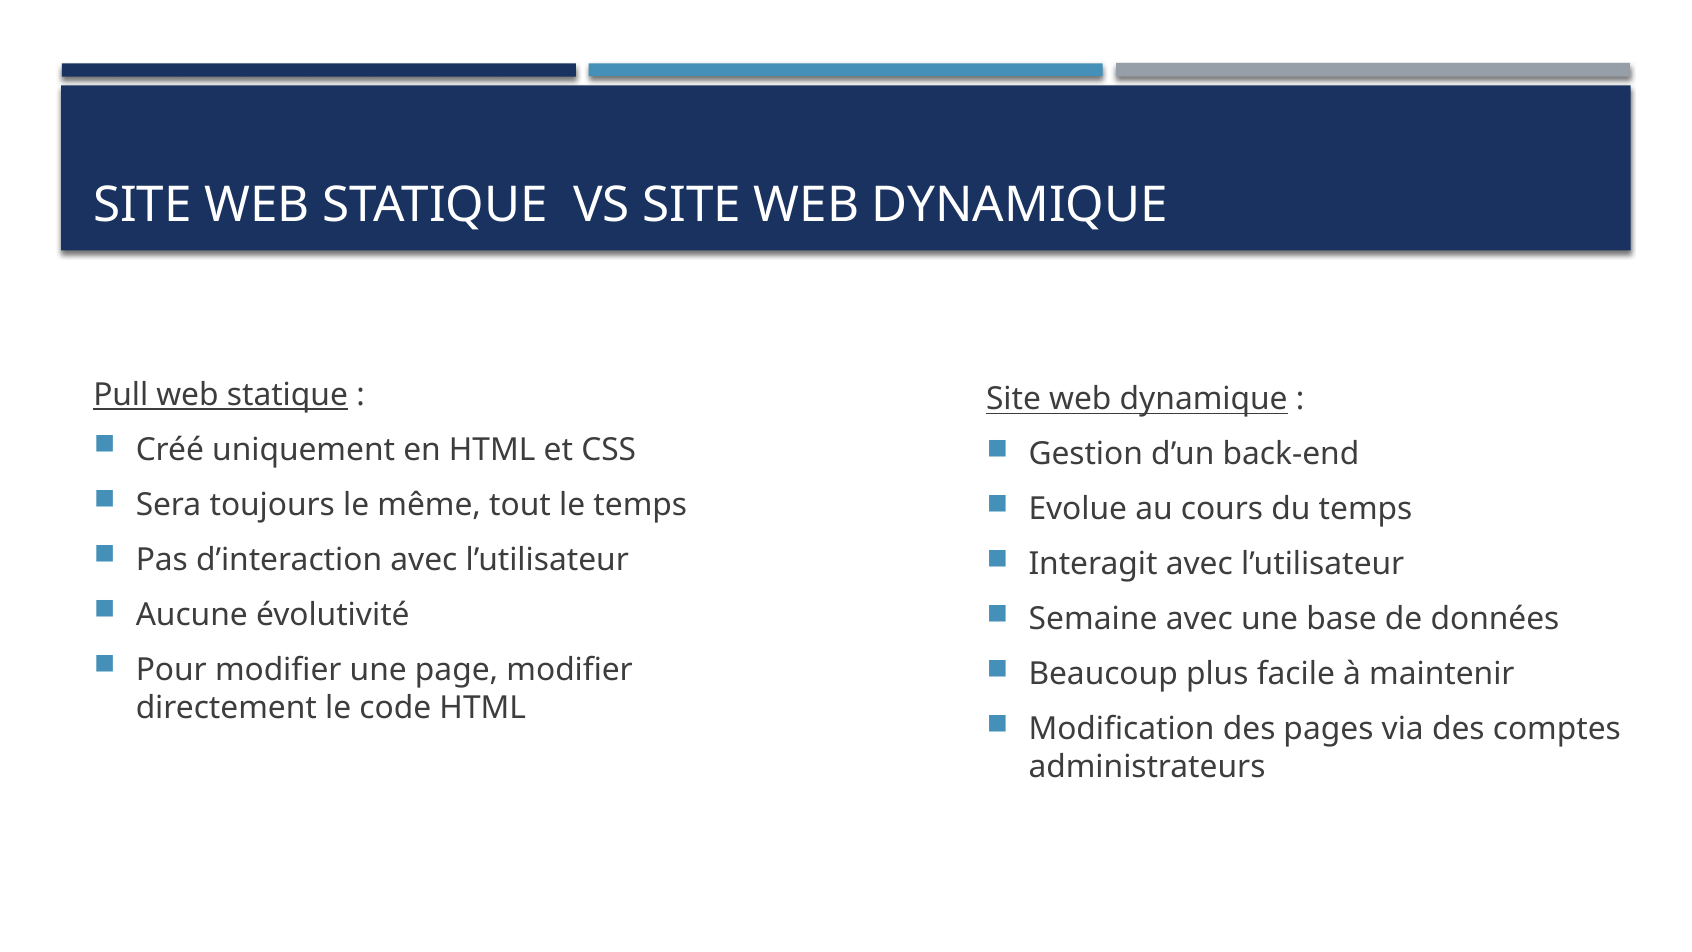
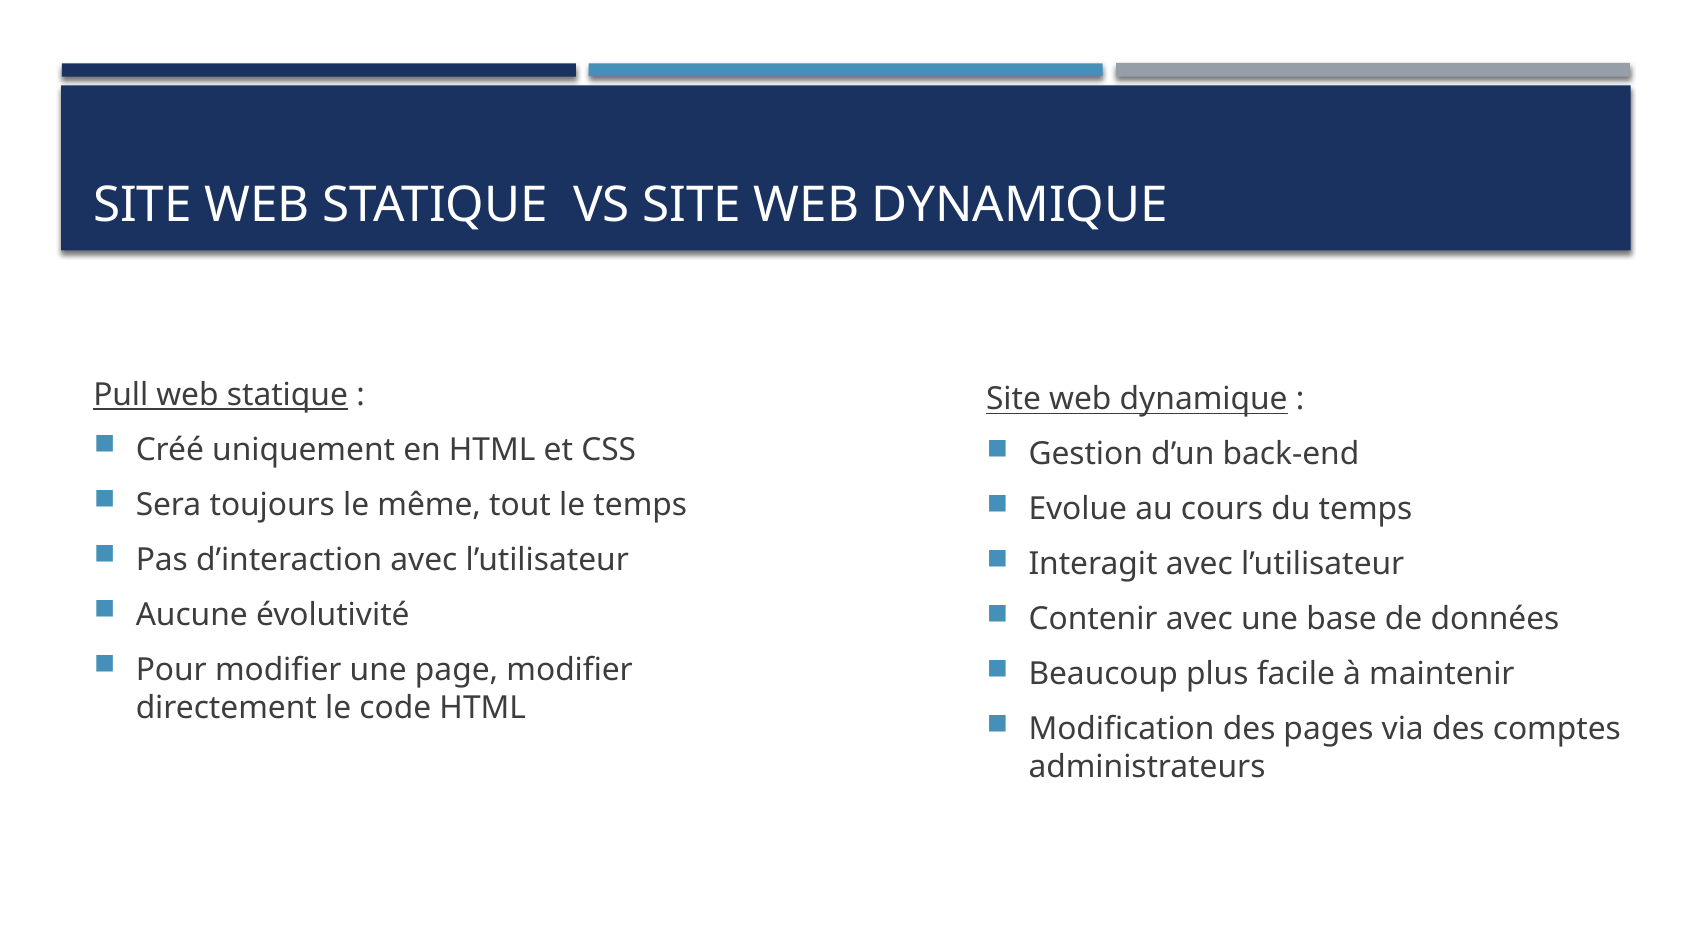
Semaine: Semaine -> Contenir
